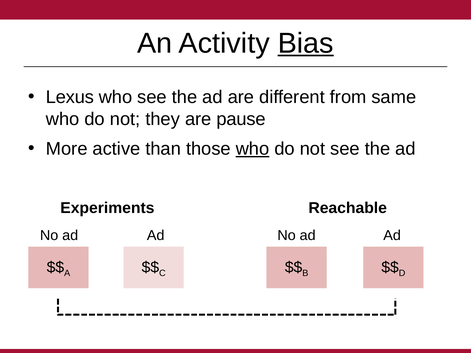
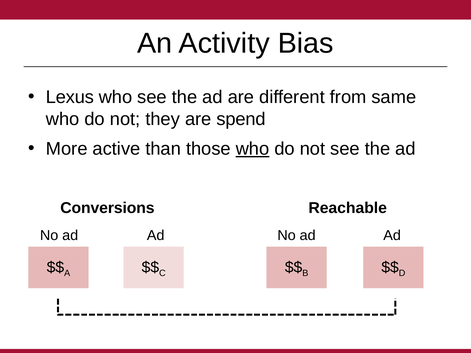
Bias underline: present -> none
pause: pause -> spend
Experiments: Experiments -> Conversions
